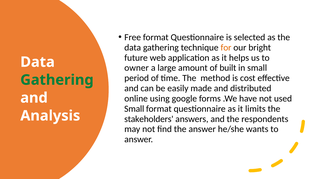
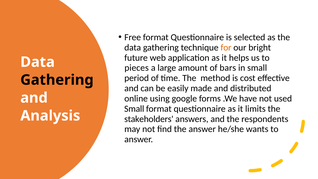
owner: owner -> pieces
built: built -> bars
Gathering at (57, 80) colour: green -> black
